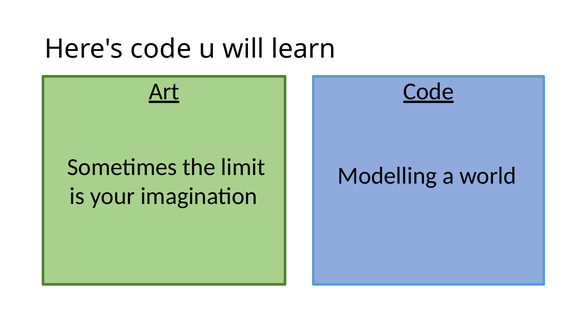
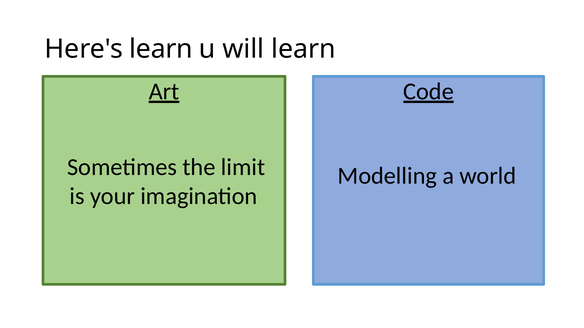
Here's code: code -> learn
